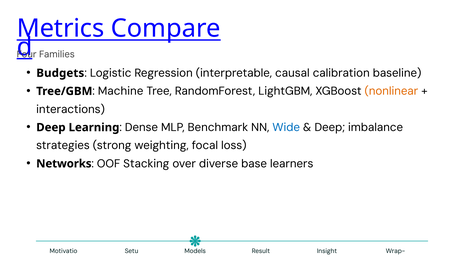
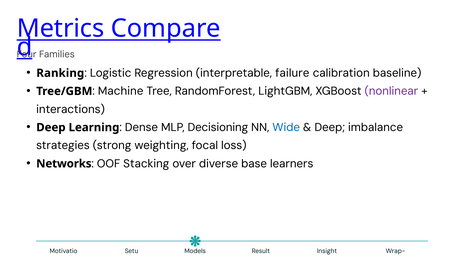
Budgets: Budgets -> Ranking
causal: causal -> failure
nonlinear colour: orange -> purple
Benchmark: Benchmark -> Decisioning
